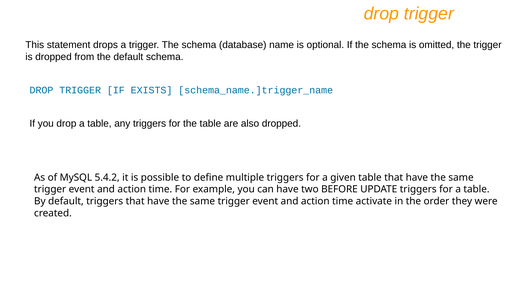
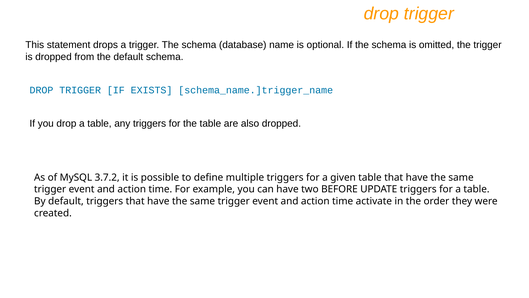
5.4.2: 5.4.2 -> 3.7.2
